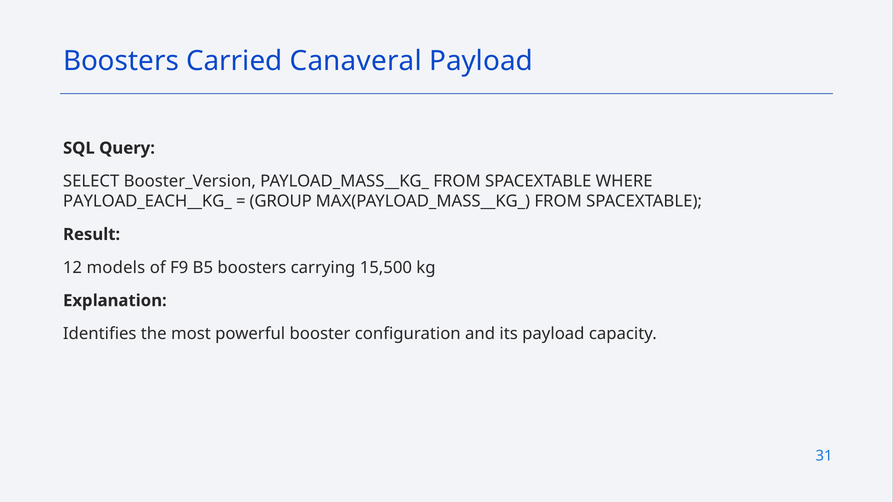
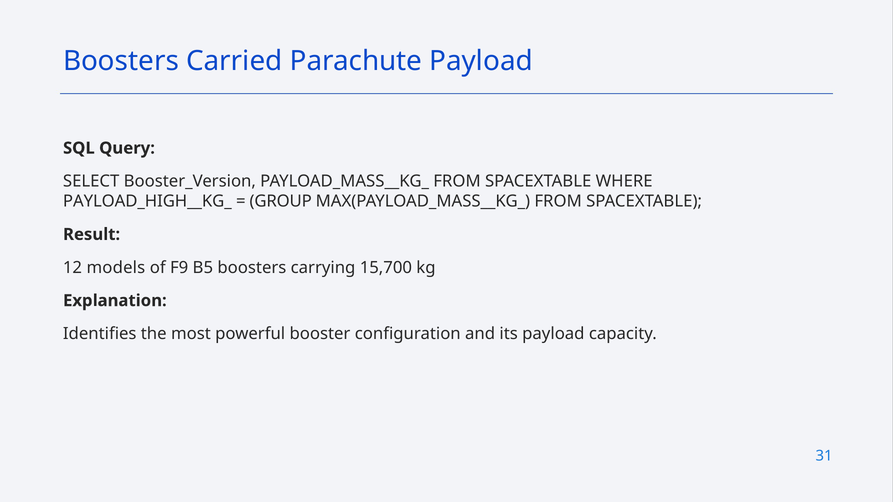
Canaveral: Canaveral -> Parachute
PAYLOAD_EACH__KG_: PAYLOAD_EACH__KG_ -> PAYLOAD_HIGH__KG_
15,500: 15,500 -> 15,700
